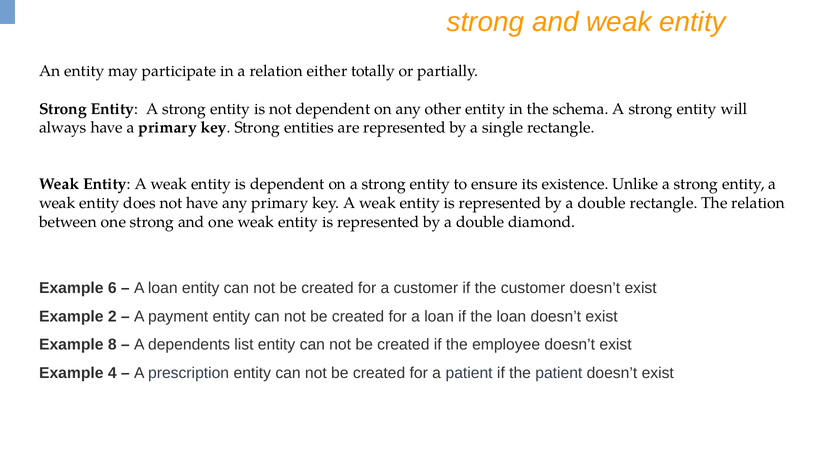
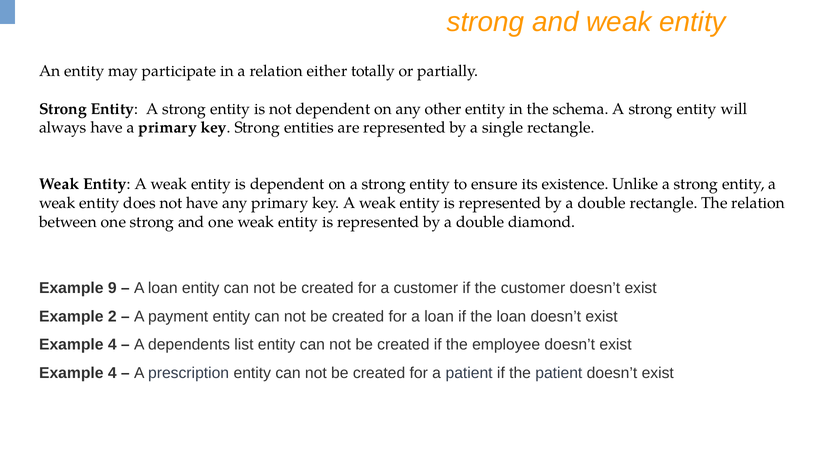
6: 6 -> 9
8 at (112, 345): 8 -> 4
